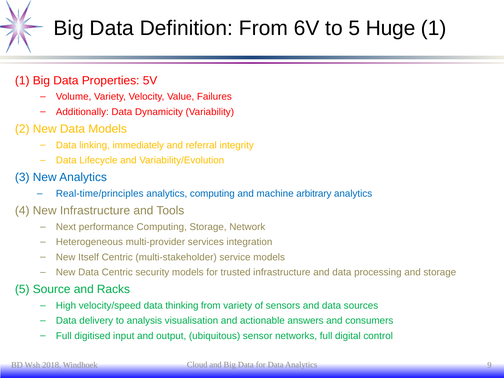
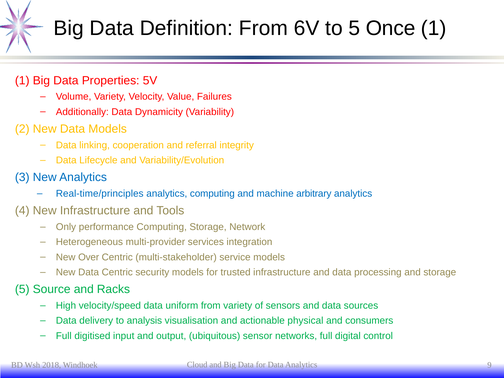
Huge: Huge -> Once
immediately: immediately -> cooperation
Next: Next -> Only
Itself: Itself -> Over
thinking: thinking -> uniform
answers: answers -> physical
